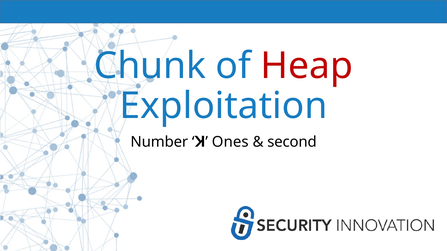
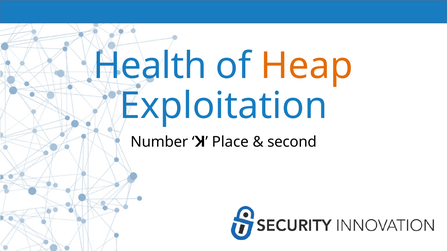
Chunk: Chunk -> Health
Heap colour: red -> orange
Ones: Ones -> Place
